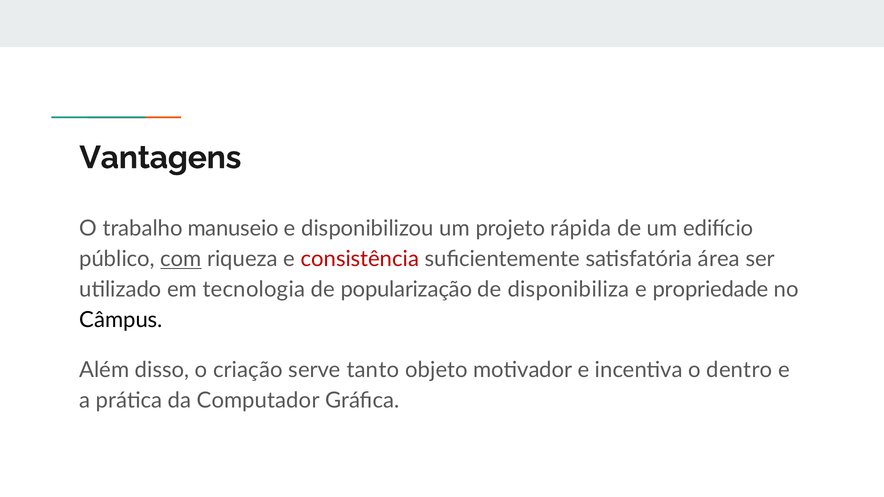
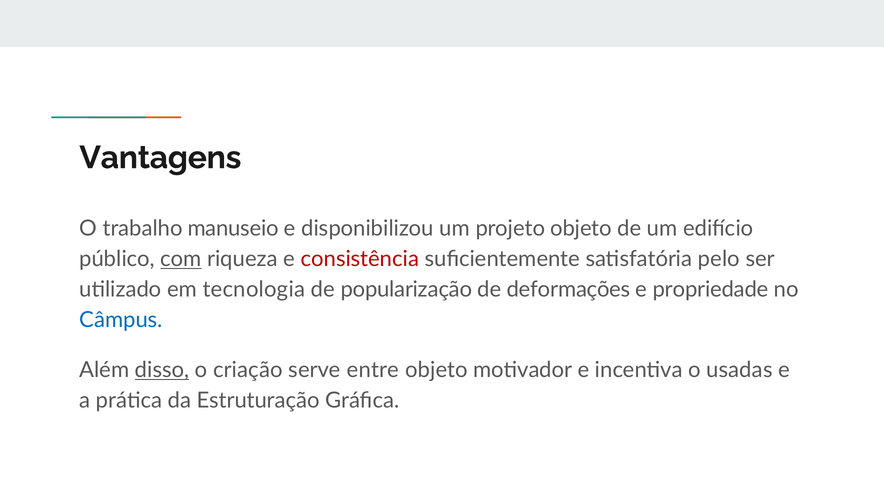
projeto rápida: rápida -> objeto
área: área -> pelo
disponibiliza: disponibiliza -> deformações
Câmpus colour: black -> blue
disso underline: none -> present
tanto: tanto -> entre
dentro: dentro -> usadas
Computador: Computador -> Estruturação
